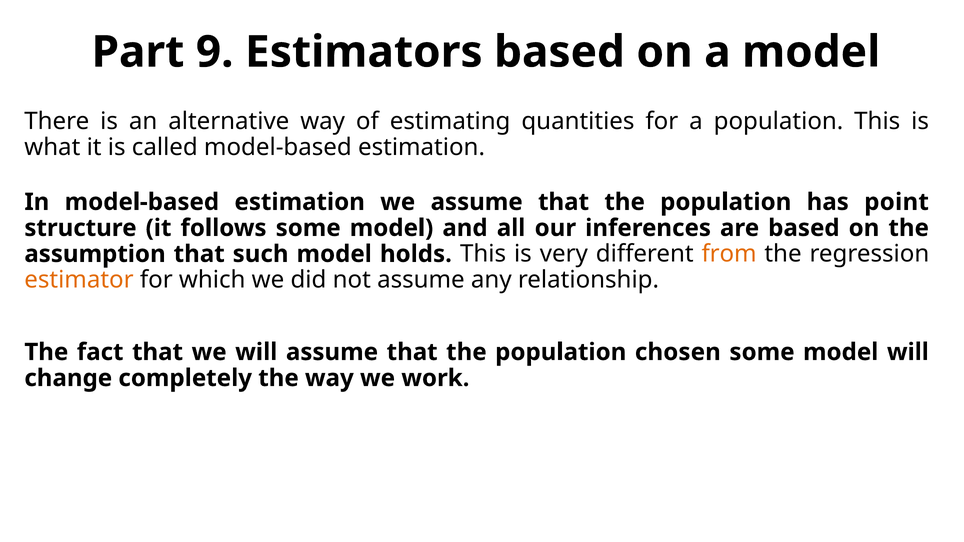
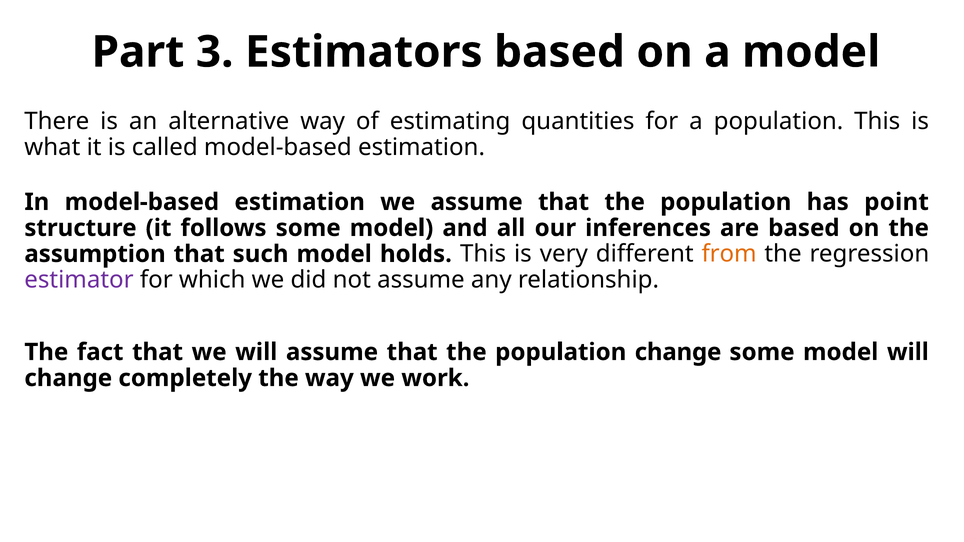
9: 9 -> 3
estimator colour: orange -> purple
population chosen: chosen -> change
